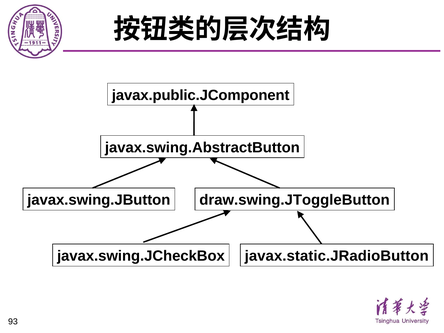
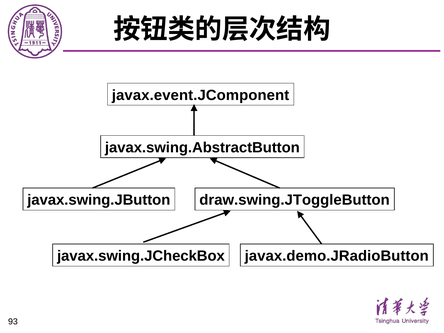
javax.public.JComponent: javax.public.JComponent -> javax.event.JComponent
javax.static.JRadioButton: javax.static.JRadioButton -> javax.demo.JRadioButton
